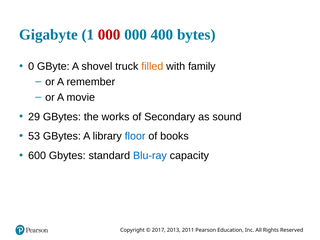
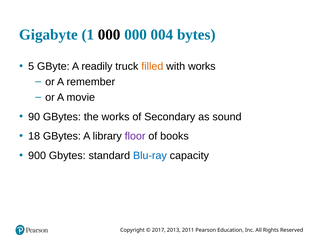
000 at (109, 35) colour: red -> black
400: 400 -> 004
0: 0 -> 5
shovel: shovel -> readily
with family: family -> works
29: 29 -> 90
53: 53 -> 18
floor colour: blue -> purple
600: 600 -> 900
